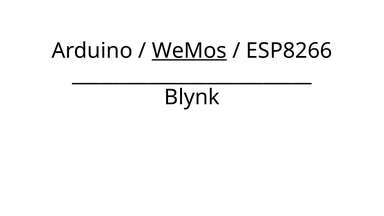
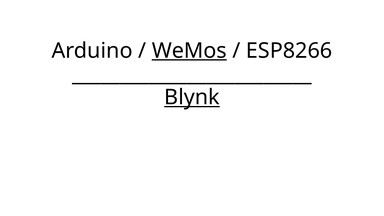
Blynk underline: none -> present
